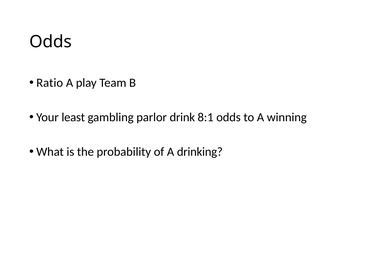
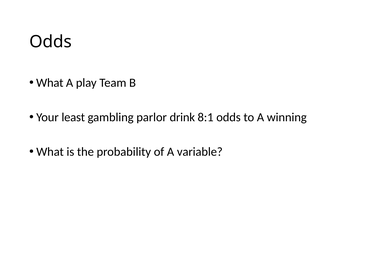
Ratio at (50, 83): Ratio -> What
drinking: drinking -> variable
